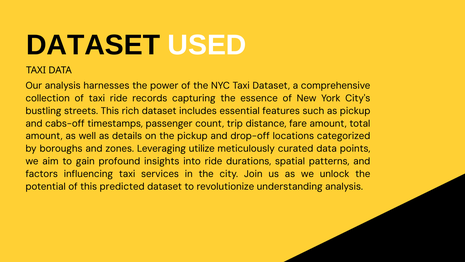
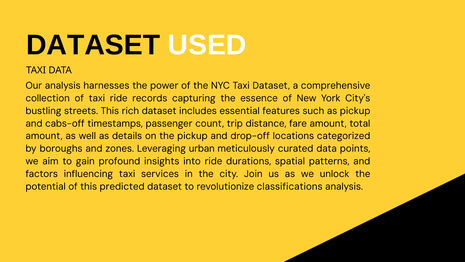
utilize: utilize -> urban
understanding: understanding -> classifications
